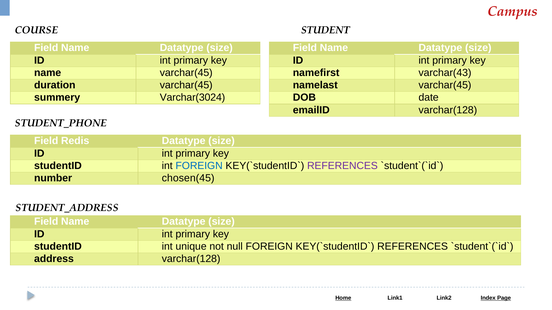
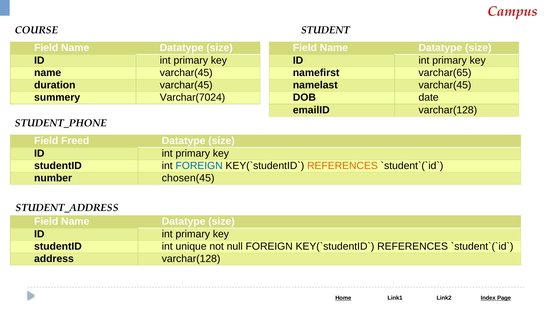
varchar(43: varchar(43 -> varchar(65
Varchar(3024: Varchar(3024 -> Varchar(7024
Redis: Redis -> Freed
REFERENCES at (342, 166) colour: purple -> orange
